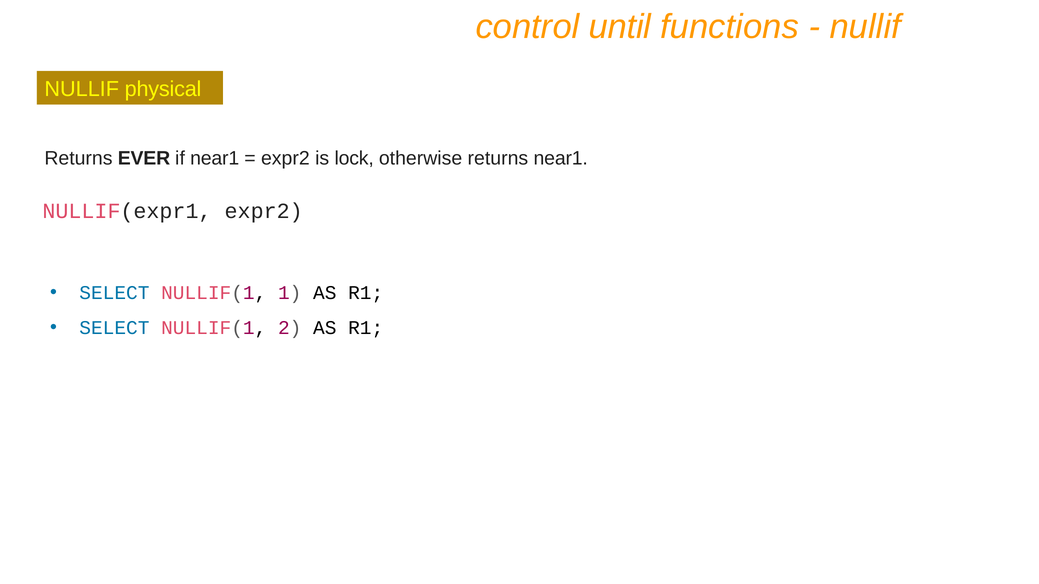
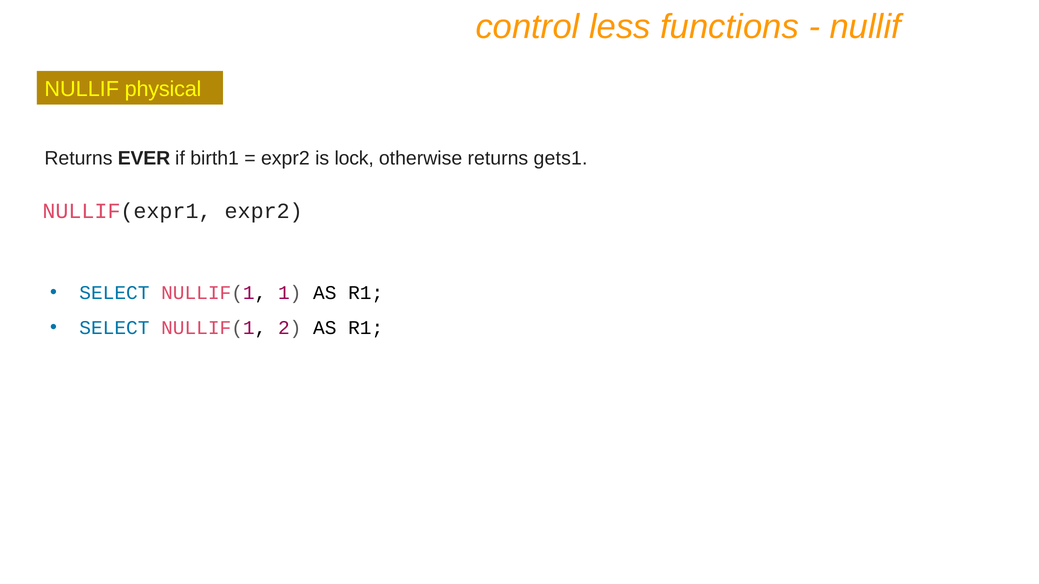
until: until -> less
if near1: near1 -> birth1
returns near1: near1 -> gets1
